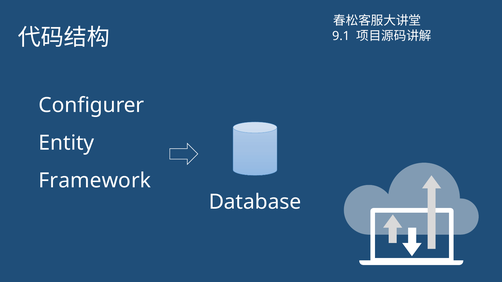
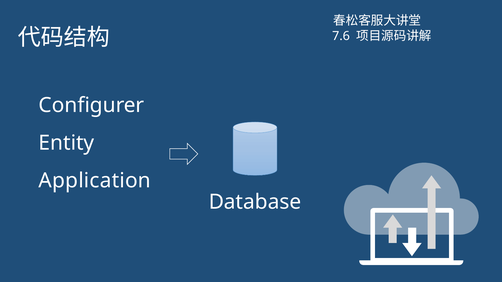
9.1: 9.1 -> 7.6
Framework: Framework -> Application
